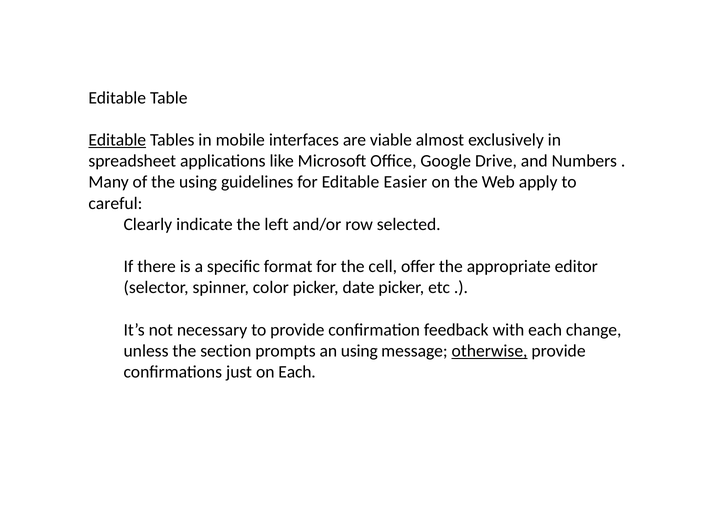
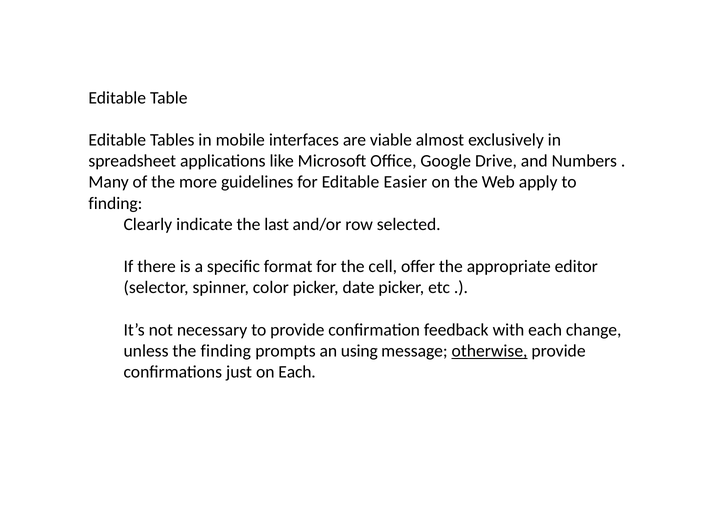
Editable at (117, 140) underline: present -> none
the using: using -> more
careful at (115, 203): careful -> finding
left: left -> last
the section: section -> finding
